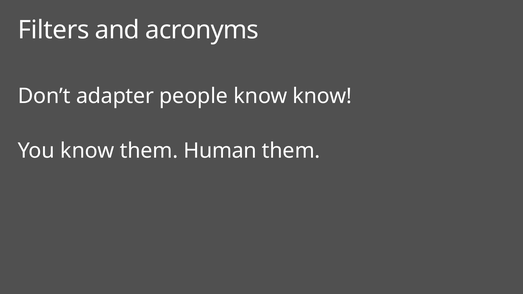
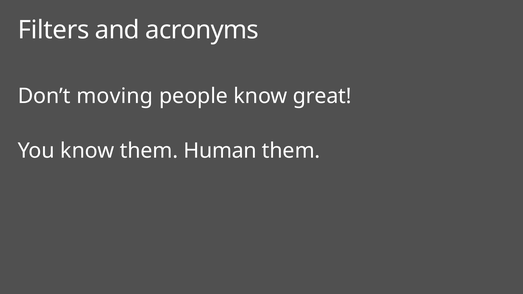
adapter: adapter -> moving
know know: know -> great
